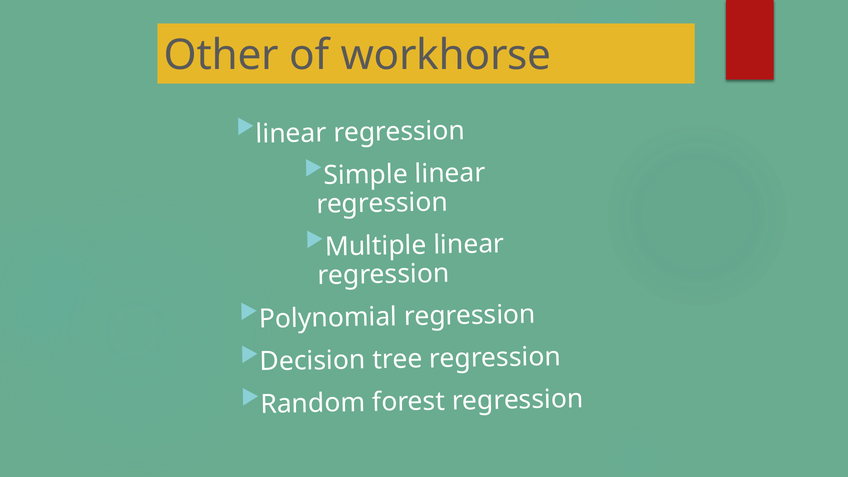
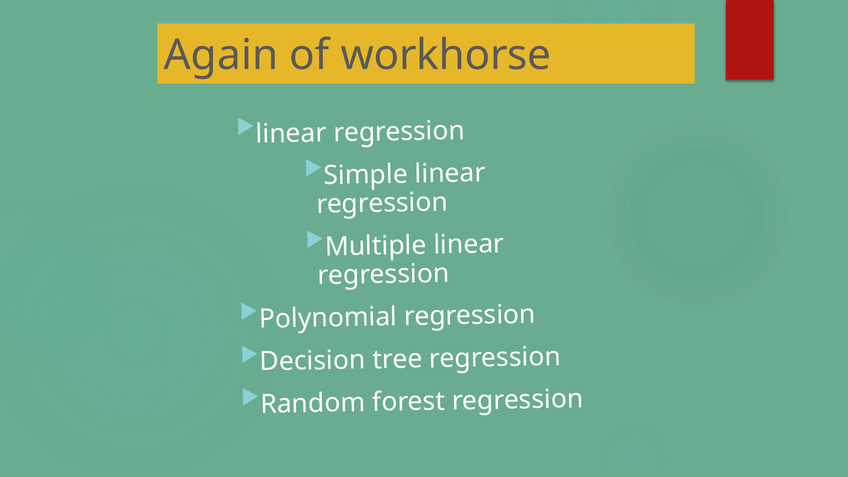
Other: Other -> Again
